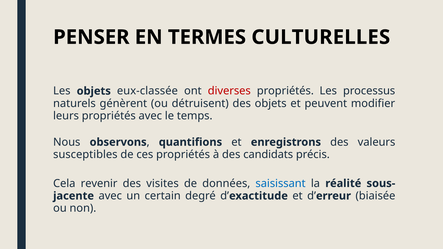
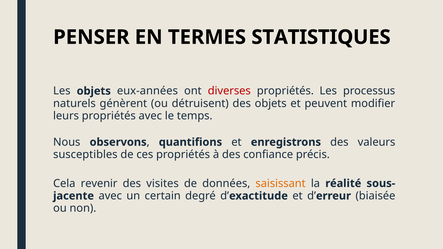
CULTURELLES: CULTURELLES -> STATISTIQUES
eux-classée: eux-classée -> eux-années
candidats: candidats -> confiance
saisissant colour: blue -> orange
